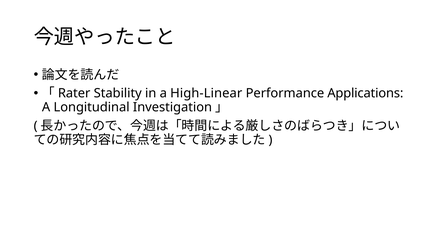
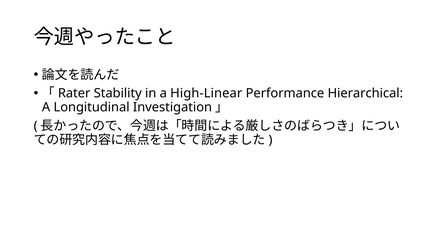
Applications: Applications -> Hierarchical
